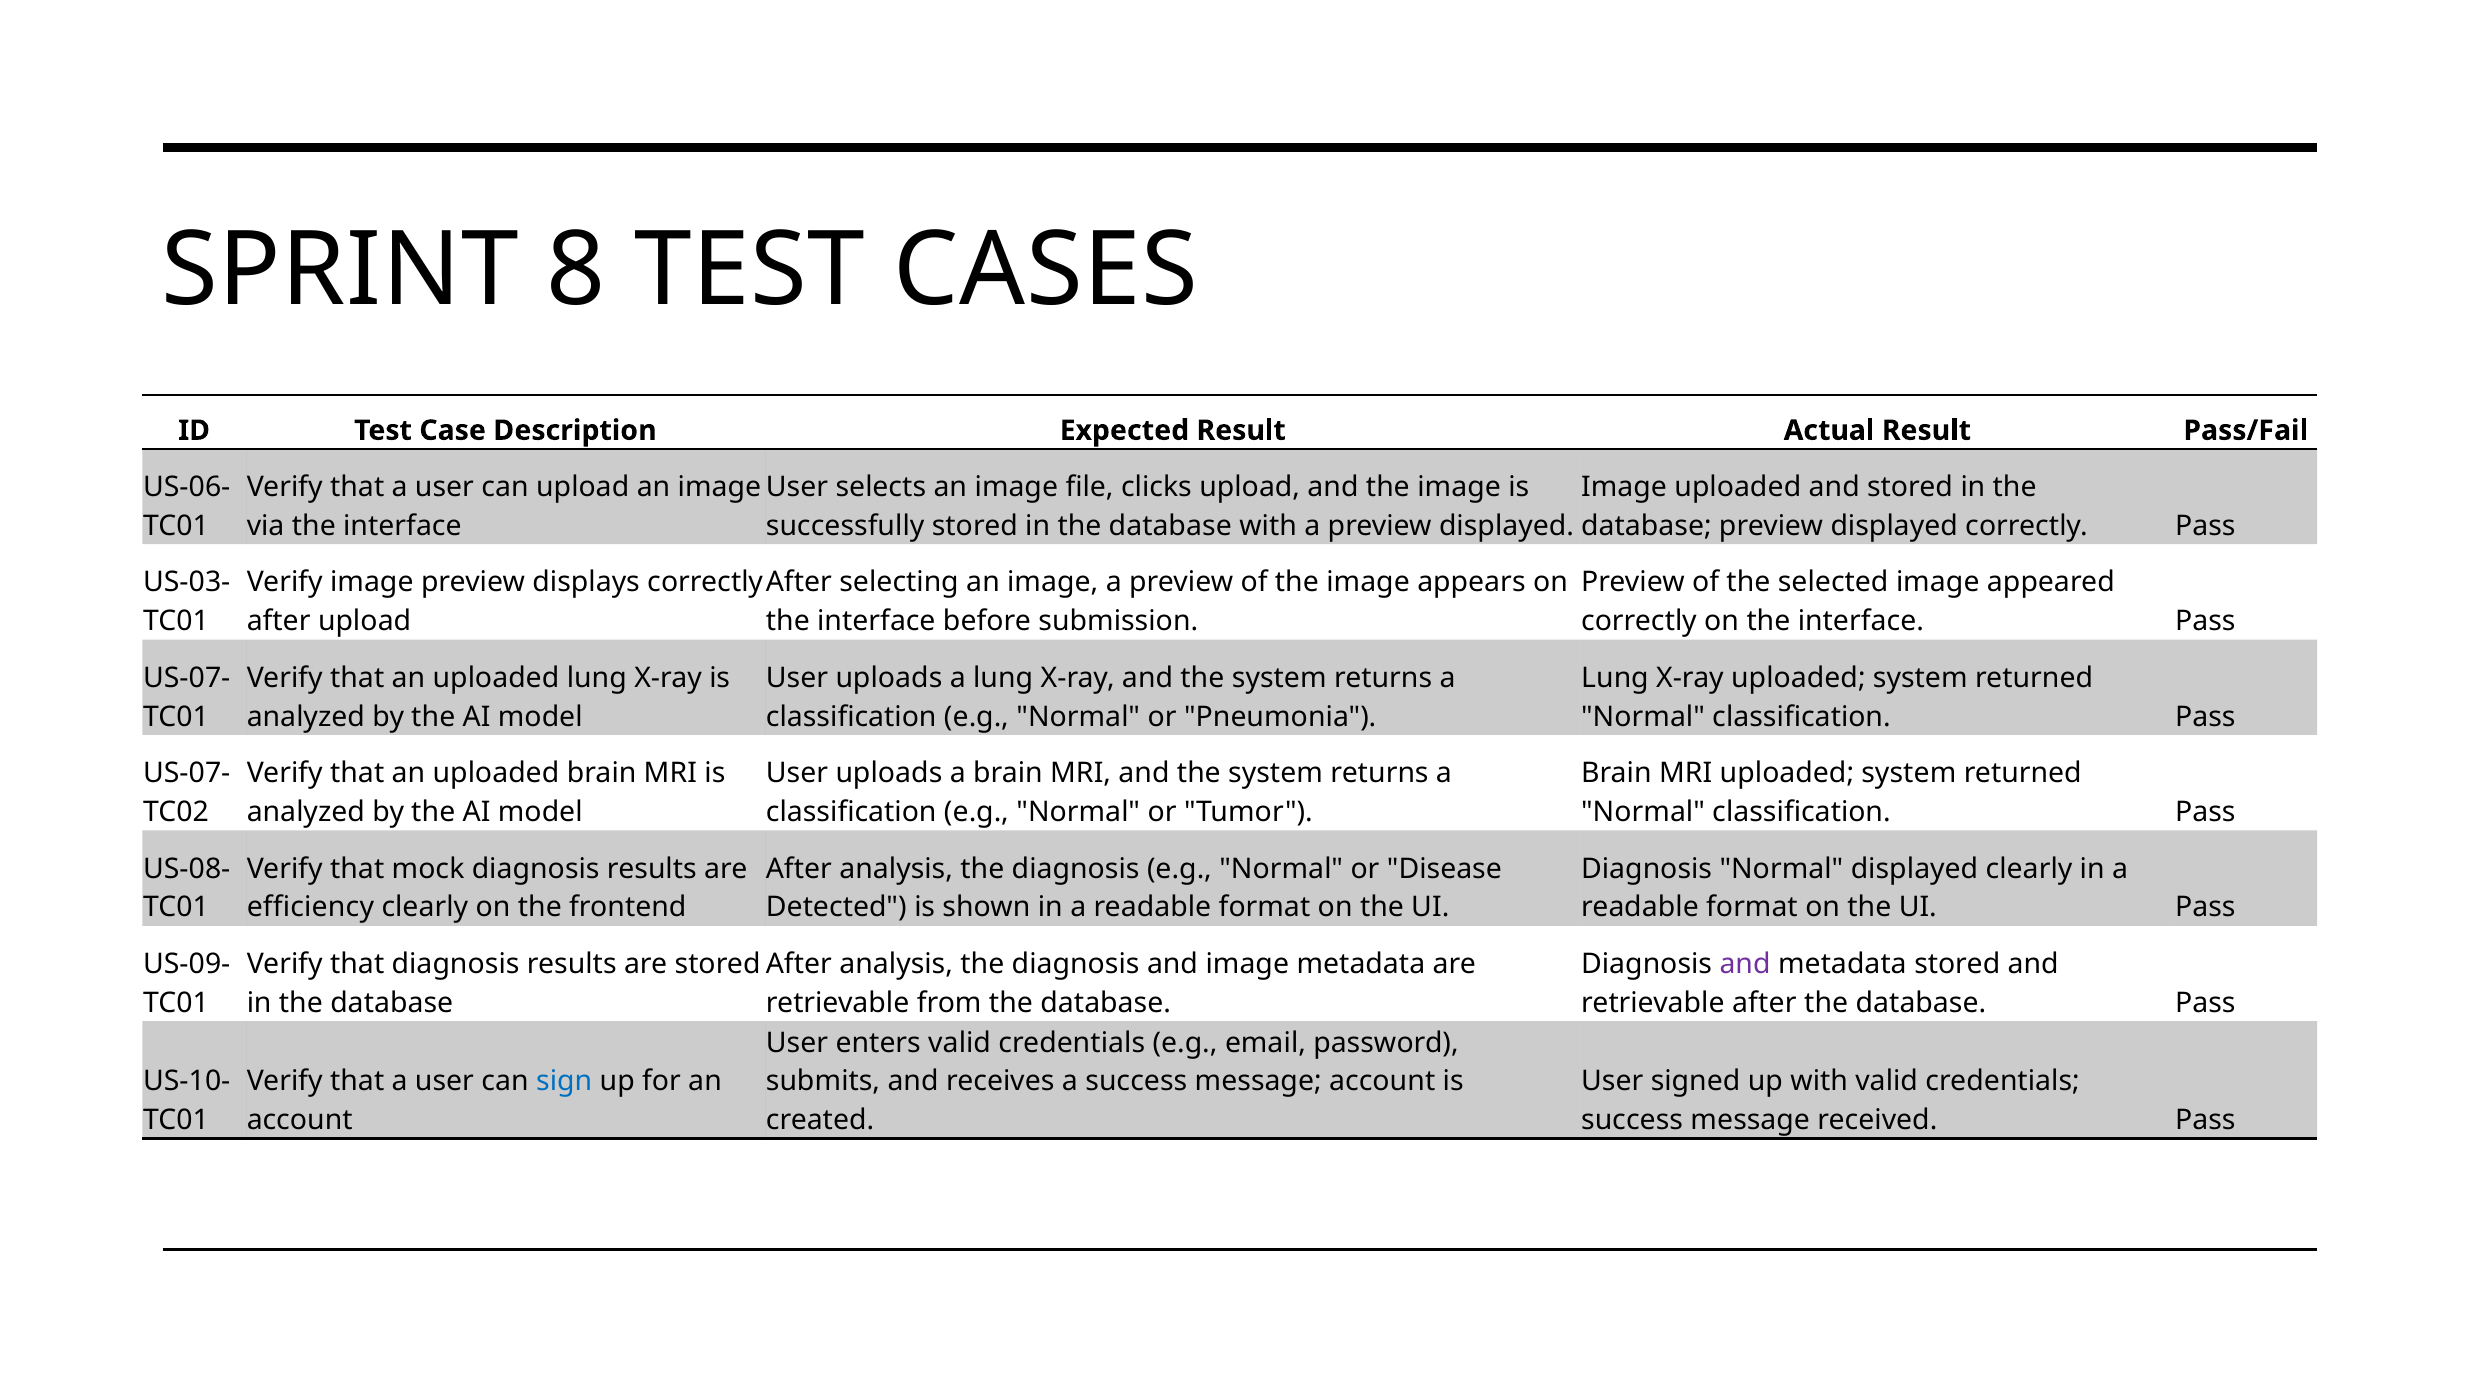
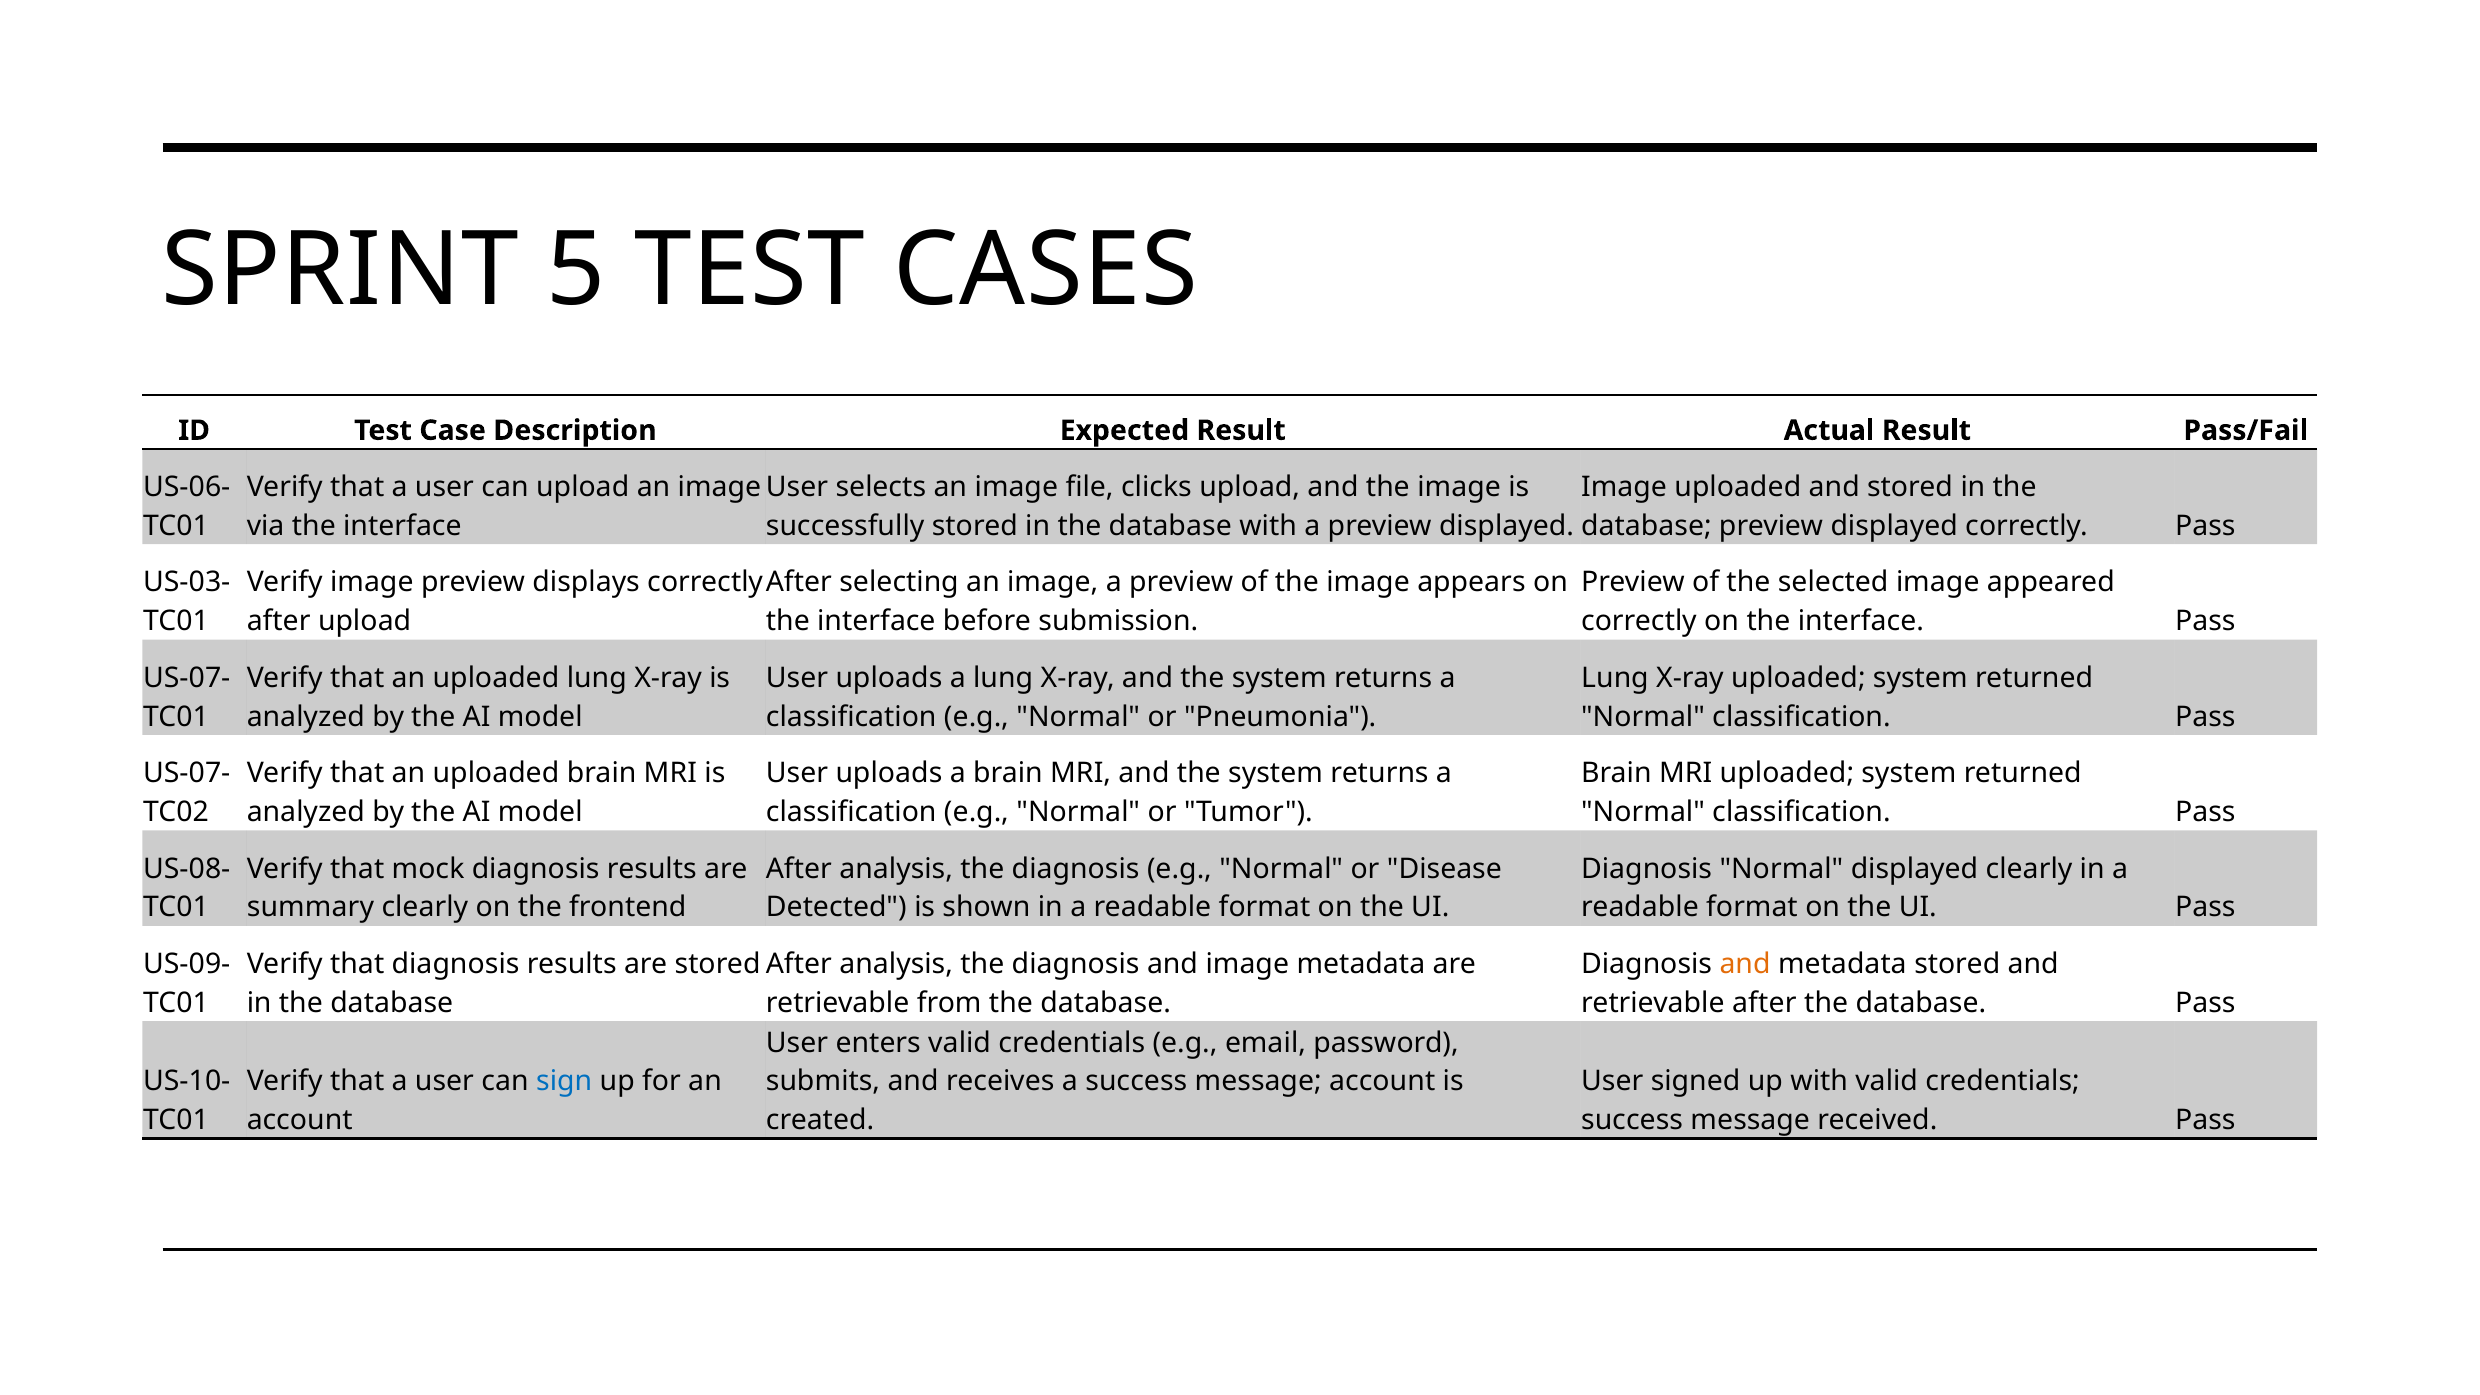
8: 8 -> 5
efficiency: efficiency -> summary
and at (1745, 964) colour: purple -> orange
